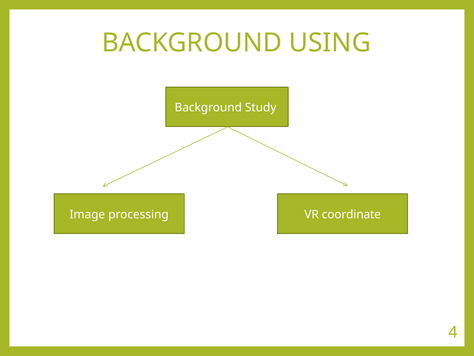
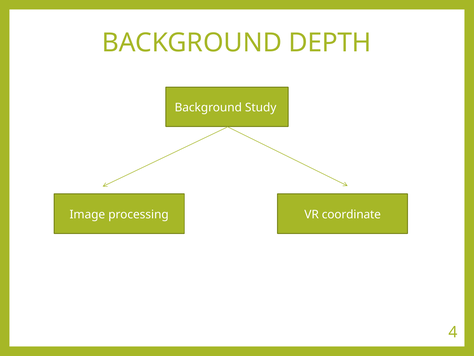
USING: USING -> DEPTH
